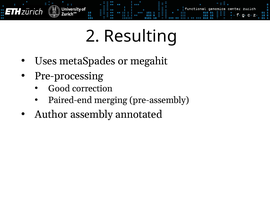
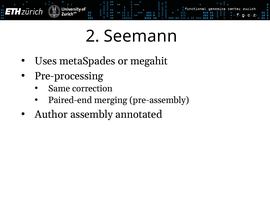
Resulting: Resulting -> Seemann
Good: Good -> Same
